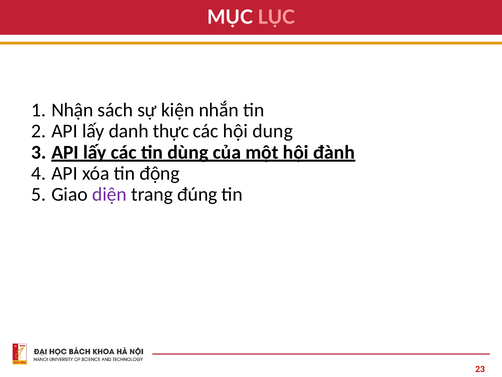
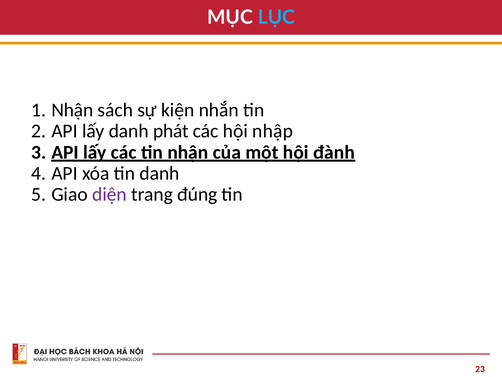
LỤC colour: pink -> light blue
thực: thực -> phát
dung: dung -> nhập
tin dùng: dùng -> nhận
tin động: động -> danh
